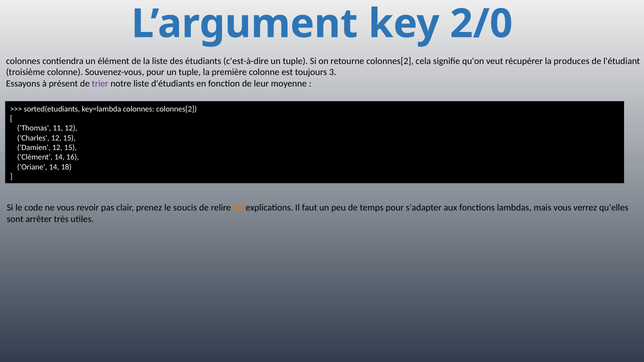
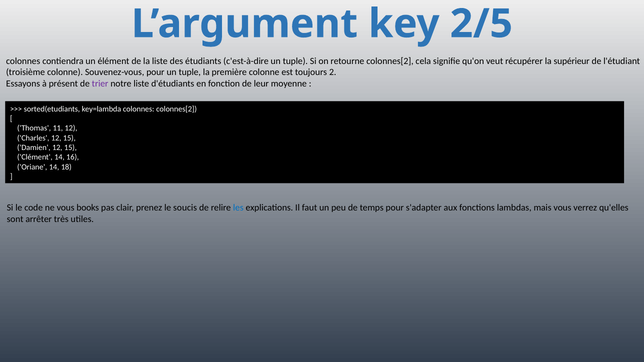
2/0: 2/0 -> 2/5
produces: produces -> supérieur
3: 3 -> 2
revoir: revoir -> books
les colour: orange -> blue
